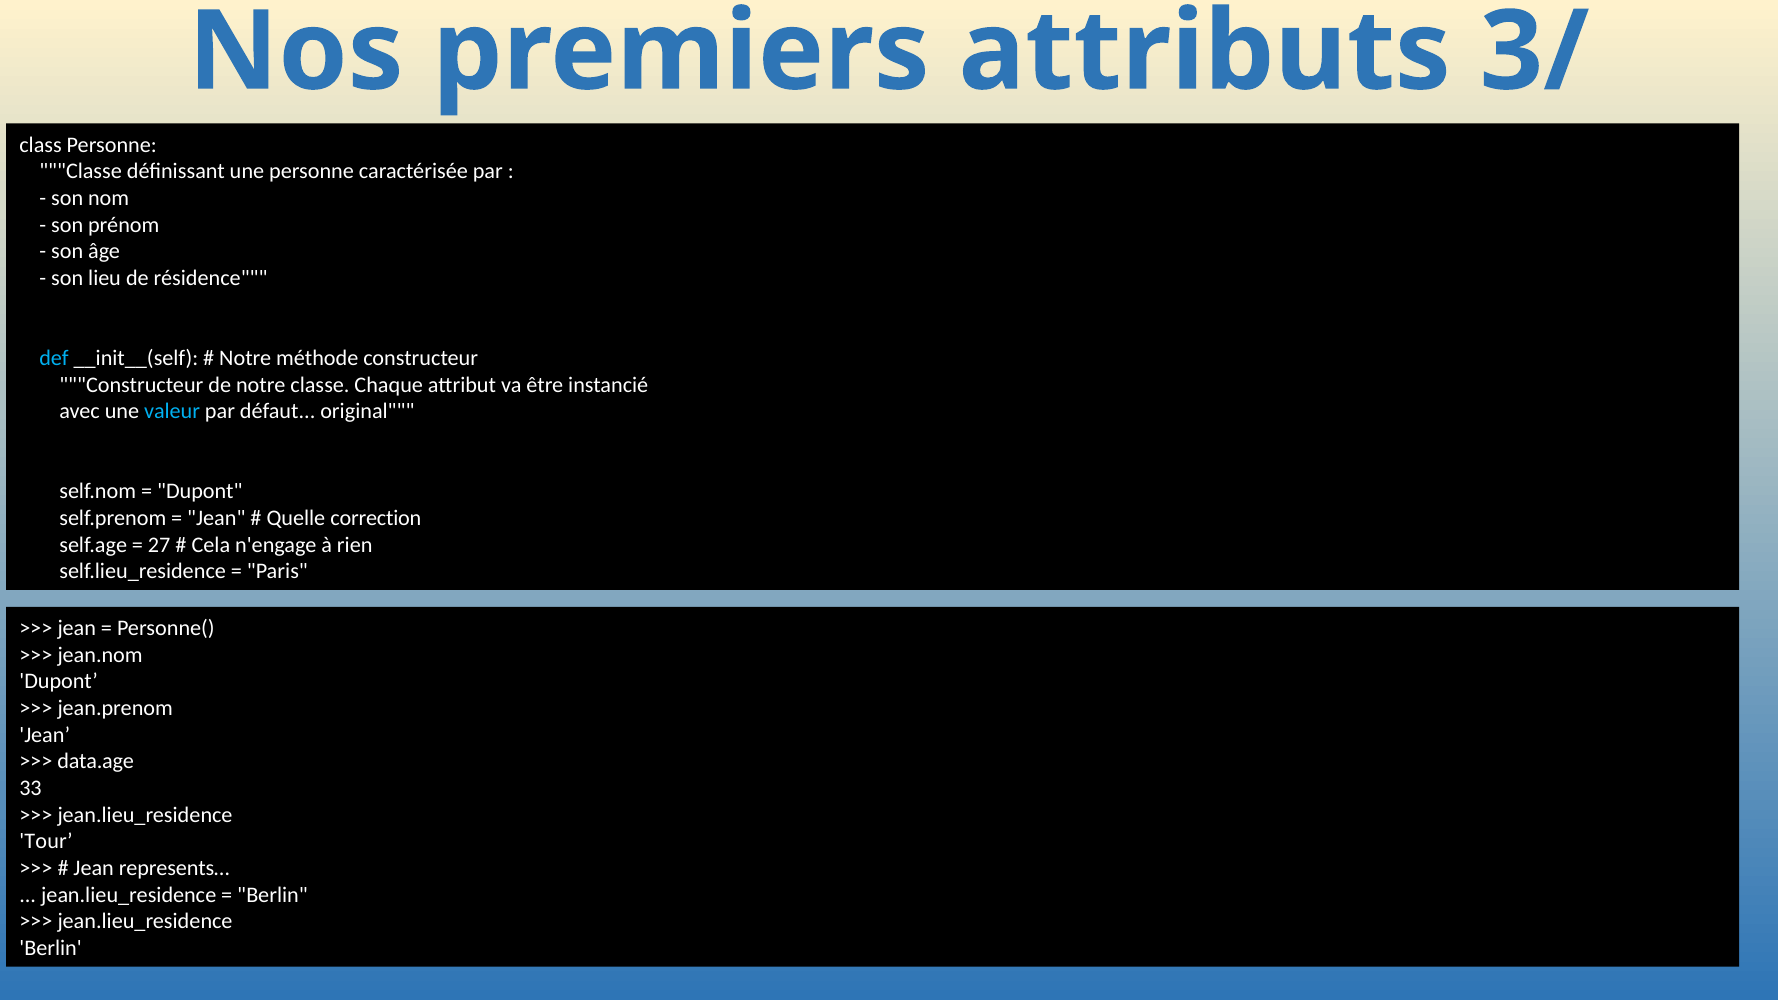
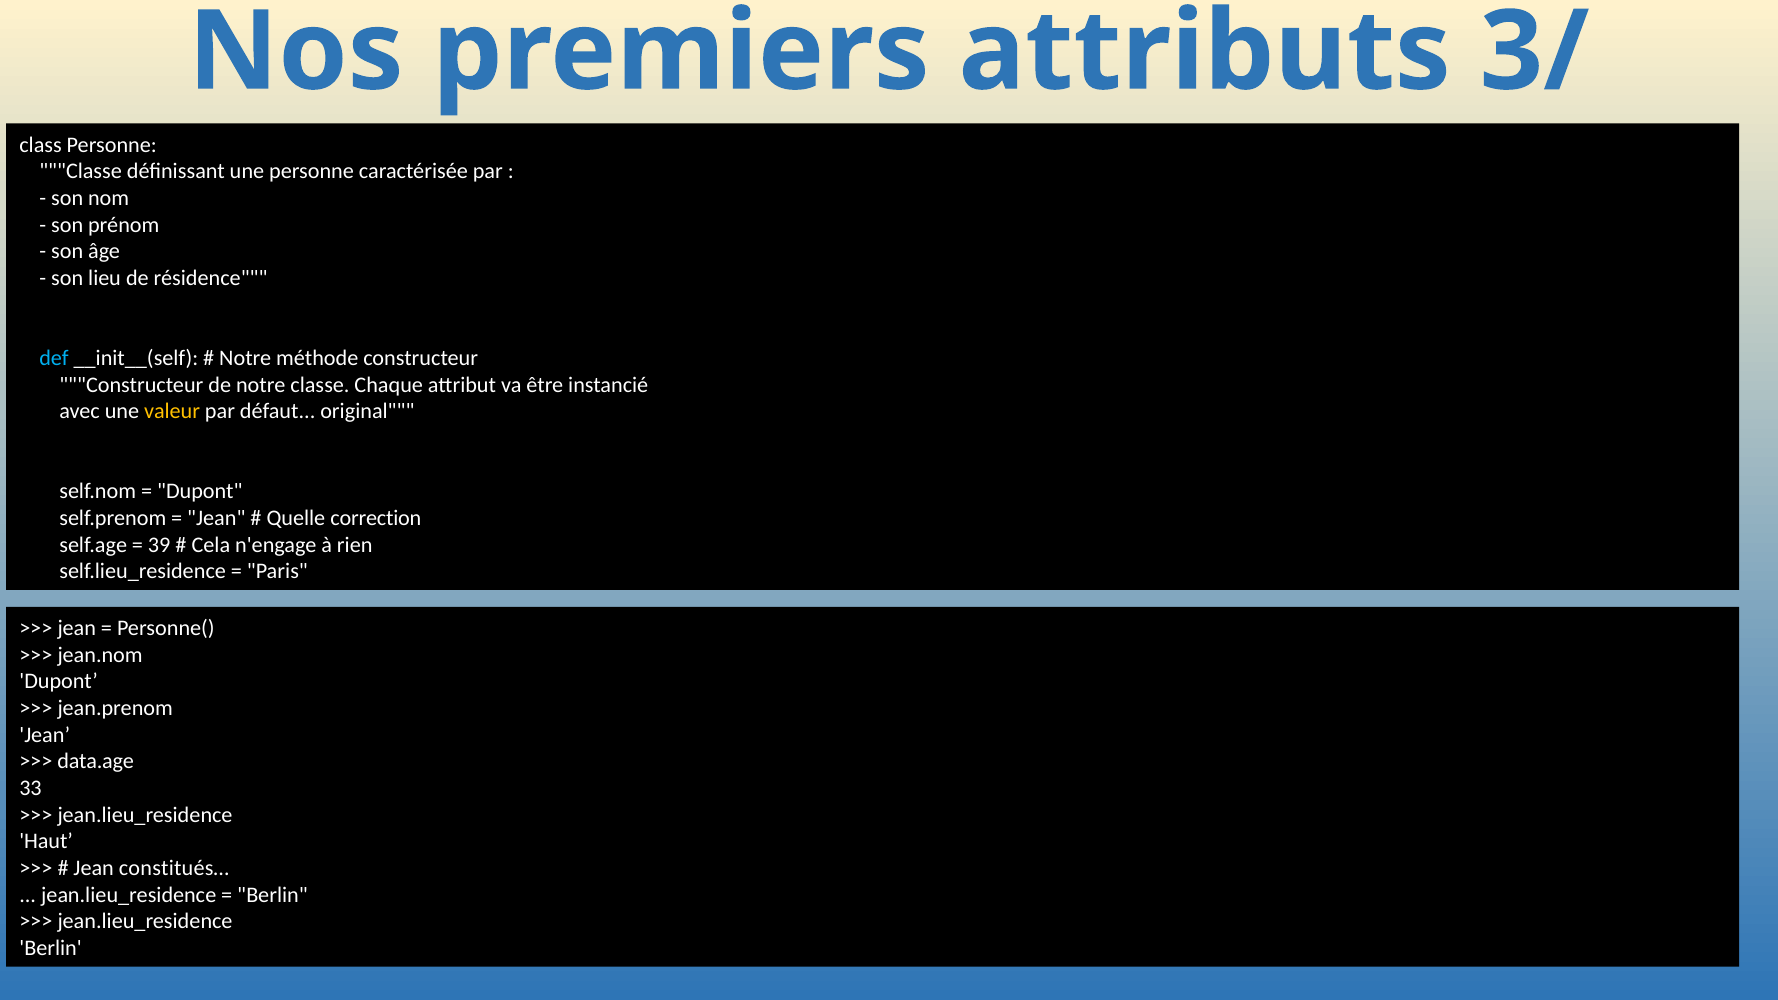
valeur colour: light blue -> yellow
27: 27 -> 39
Tour: Tour -> Haut
represents…: represents… -> constitués…
